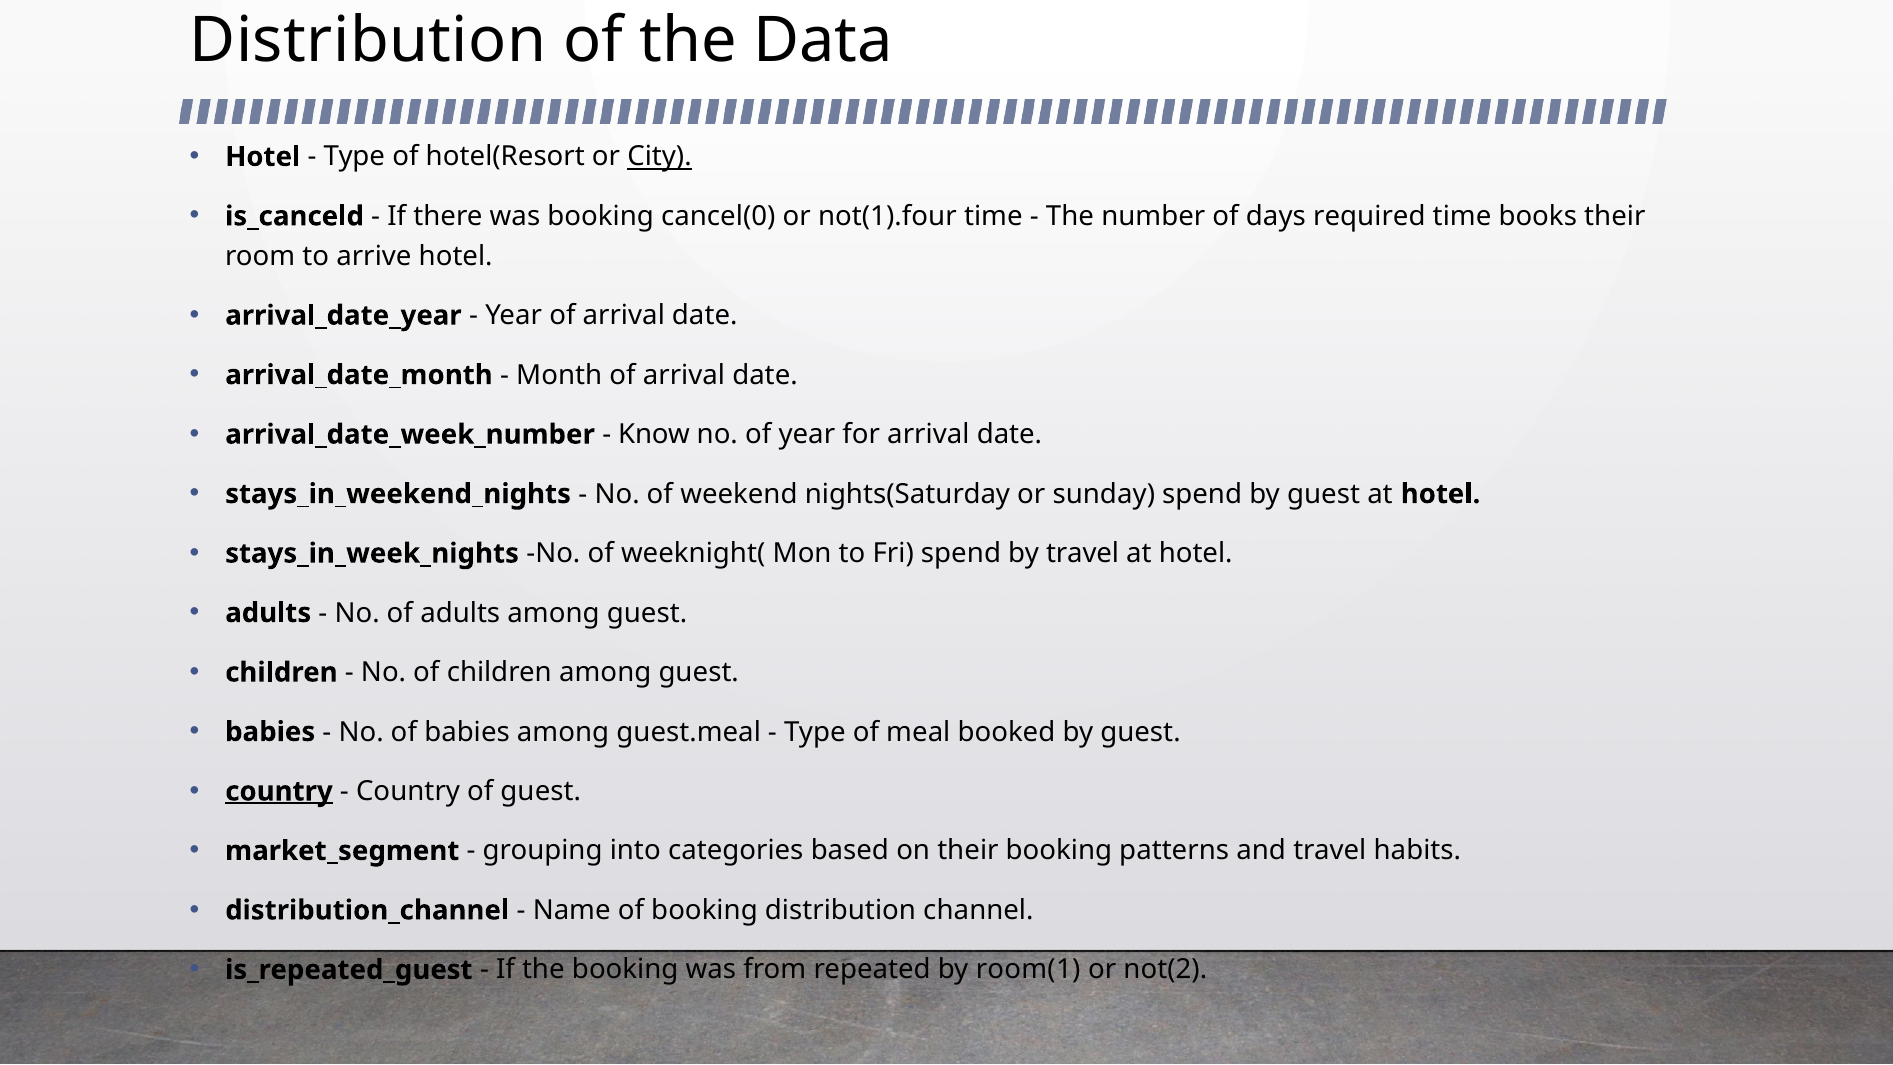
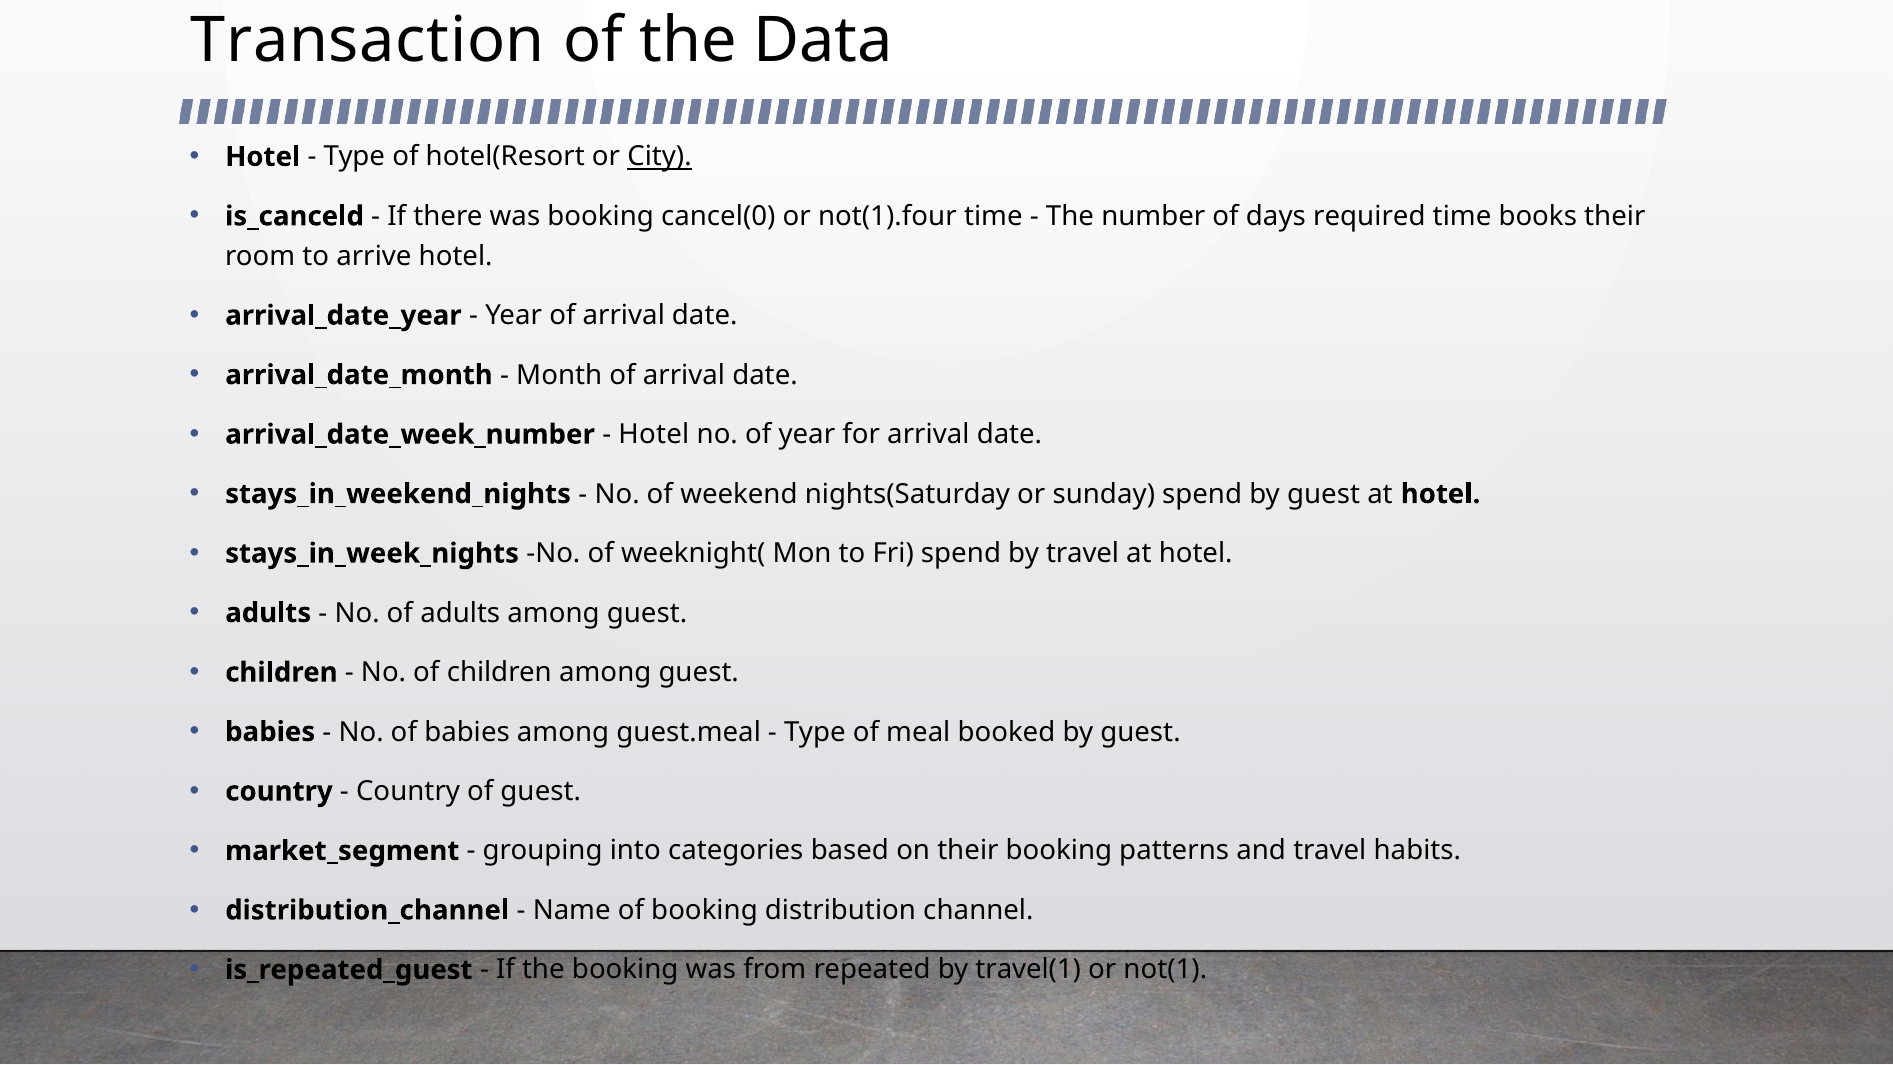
Distribution at (368, 41): Distribution -> Transaction
Know at (654, 434): Know -> Hotel
country at (279, 791) underline: present -> none
room(1: room(1 -> travel(1
not(2: not(2 -> not(1
